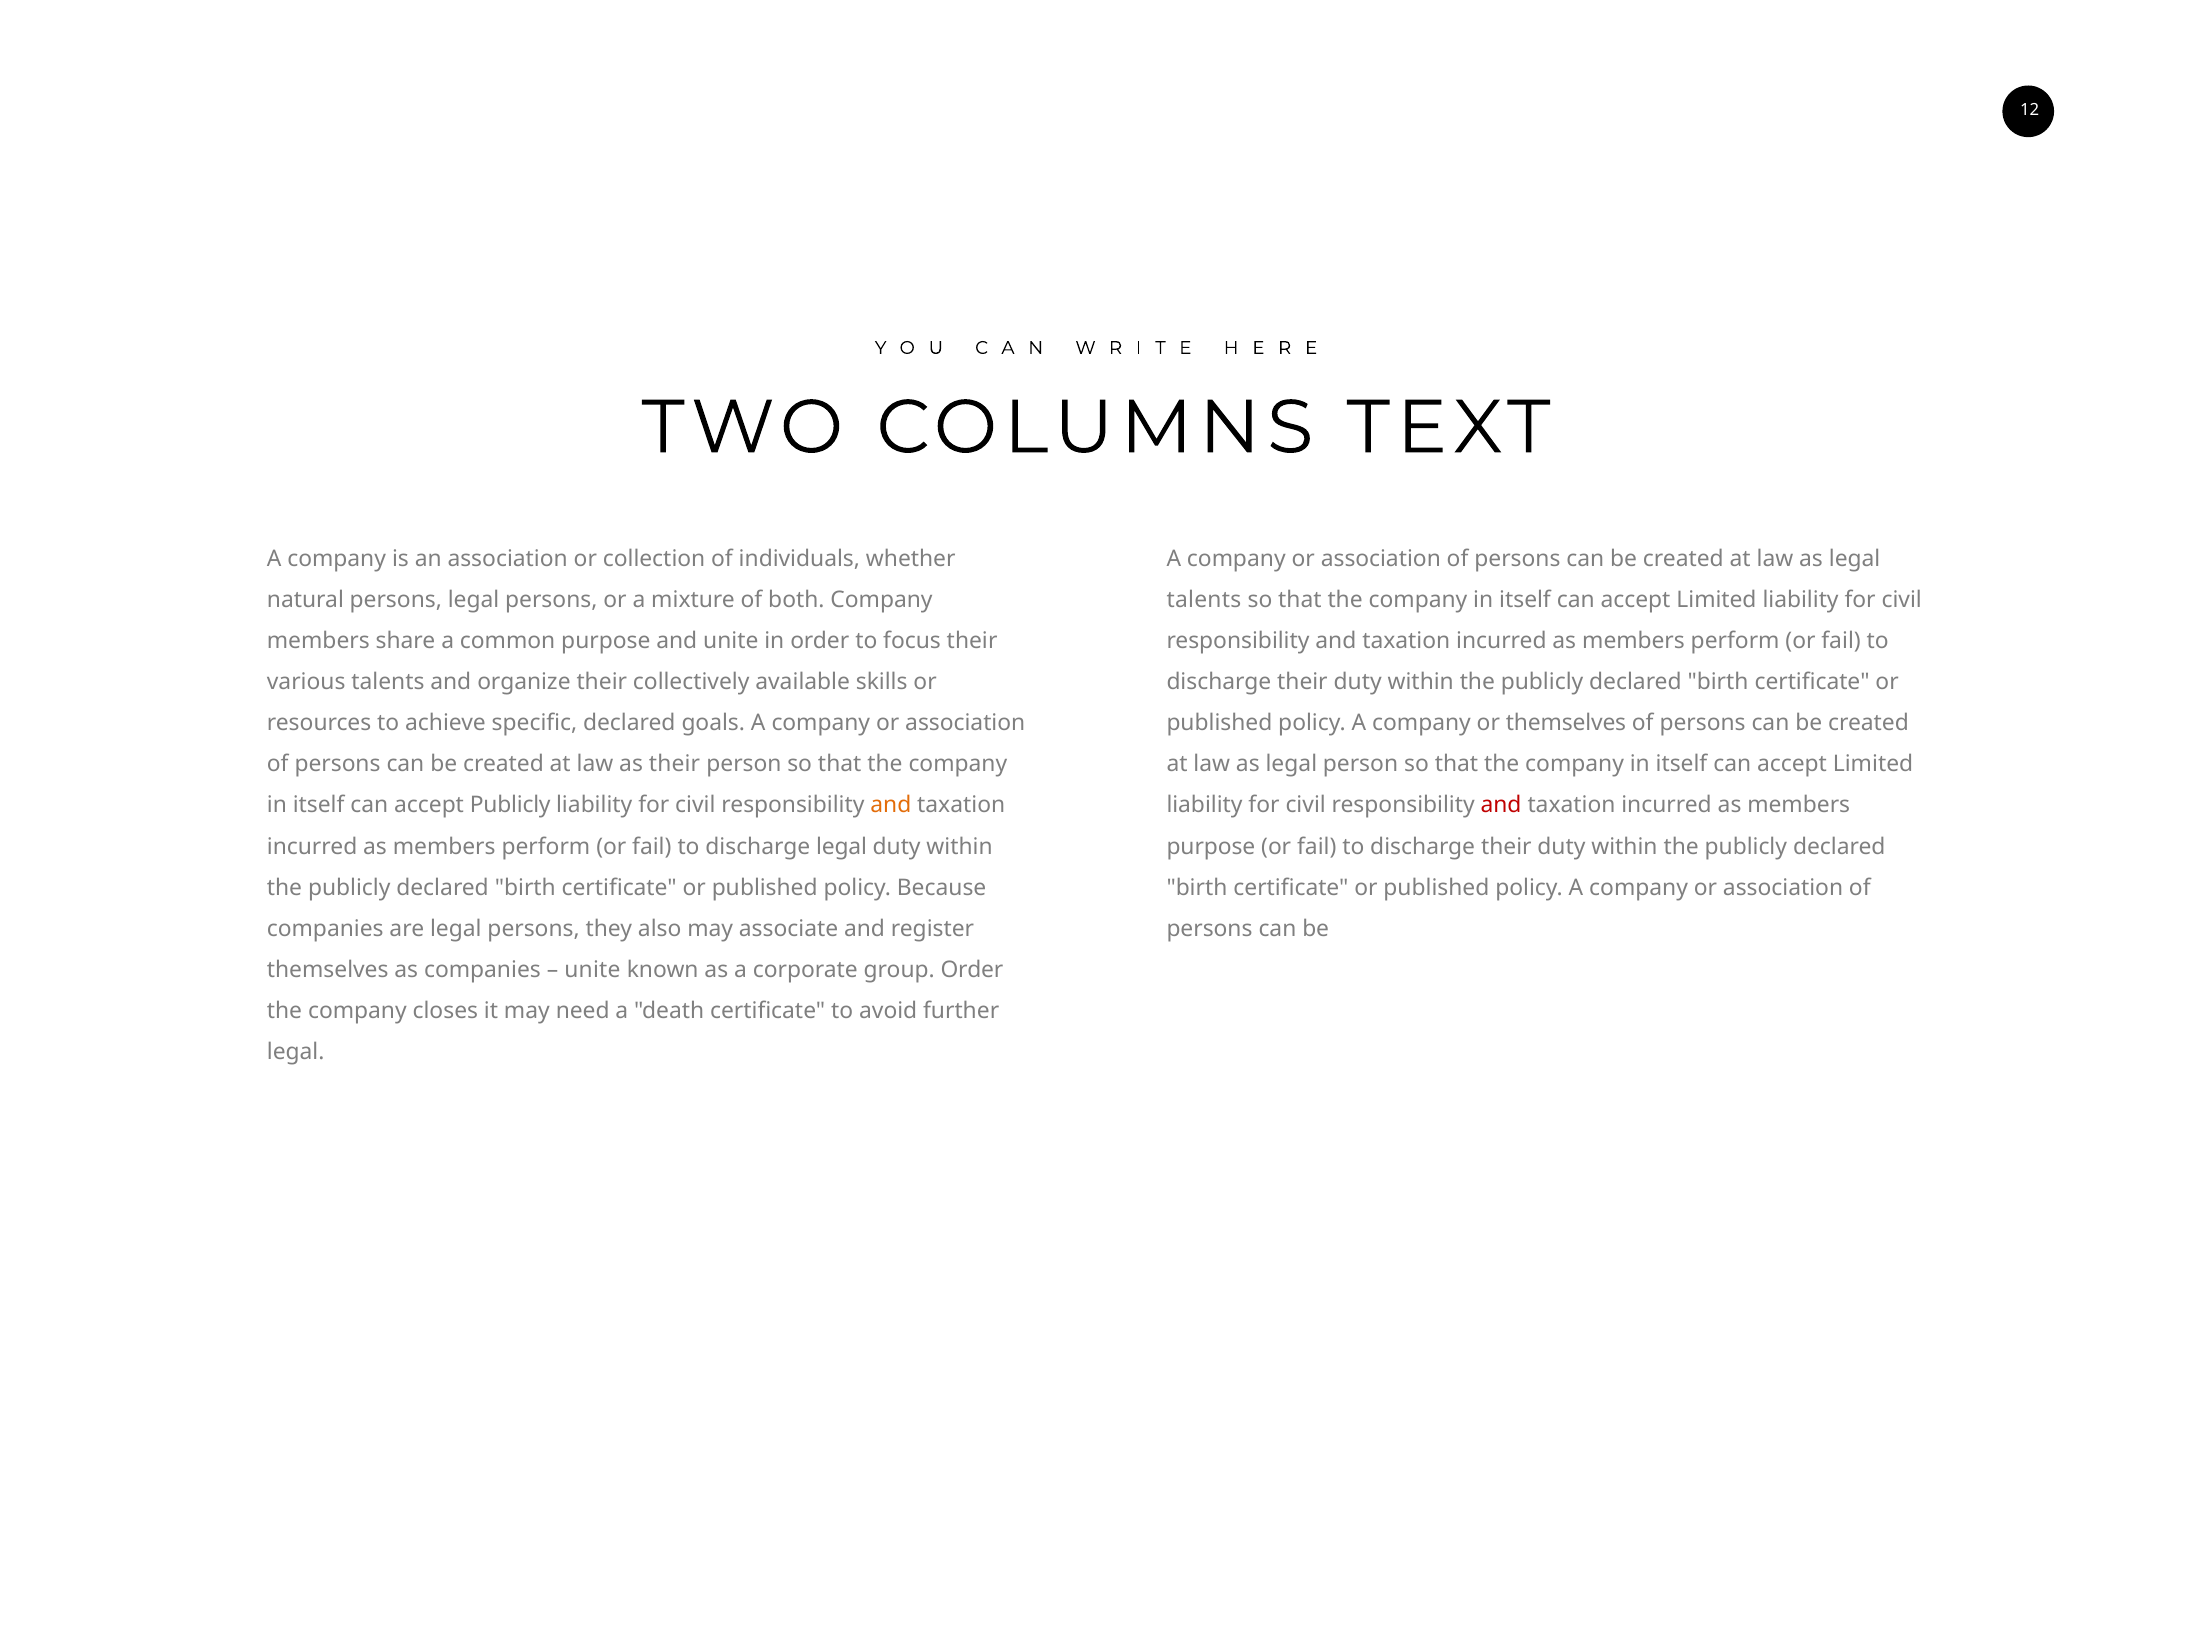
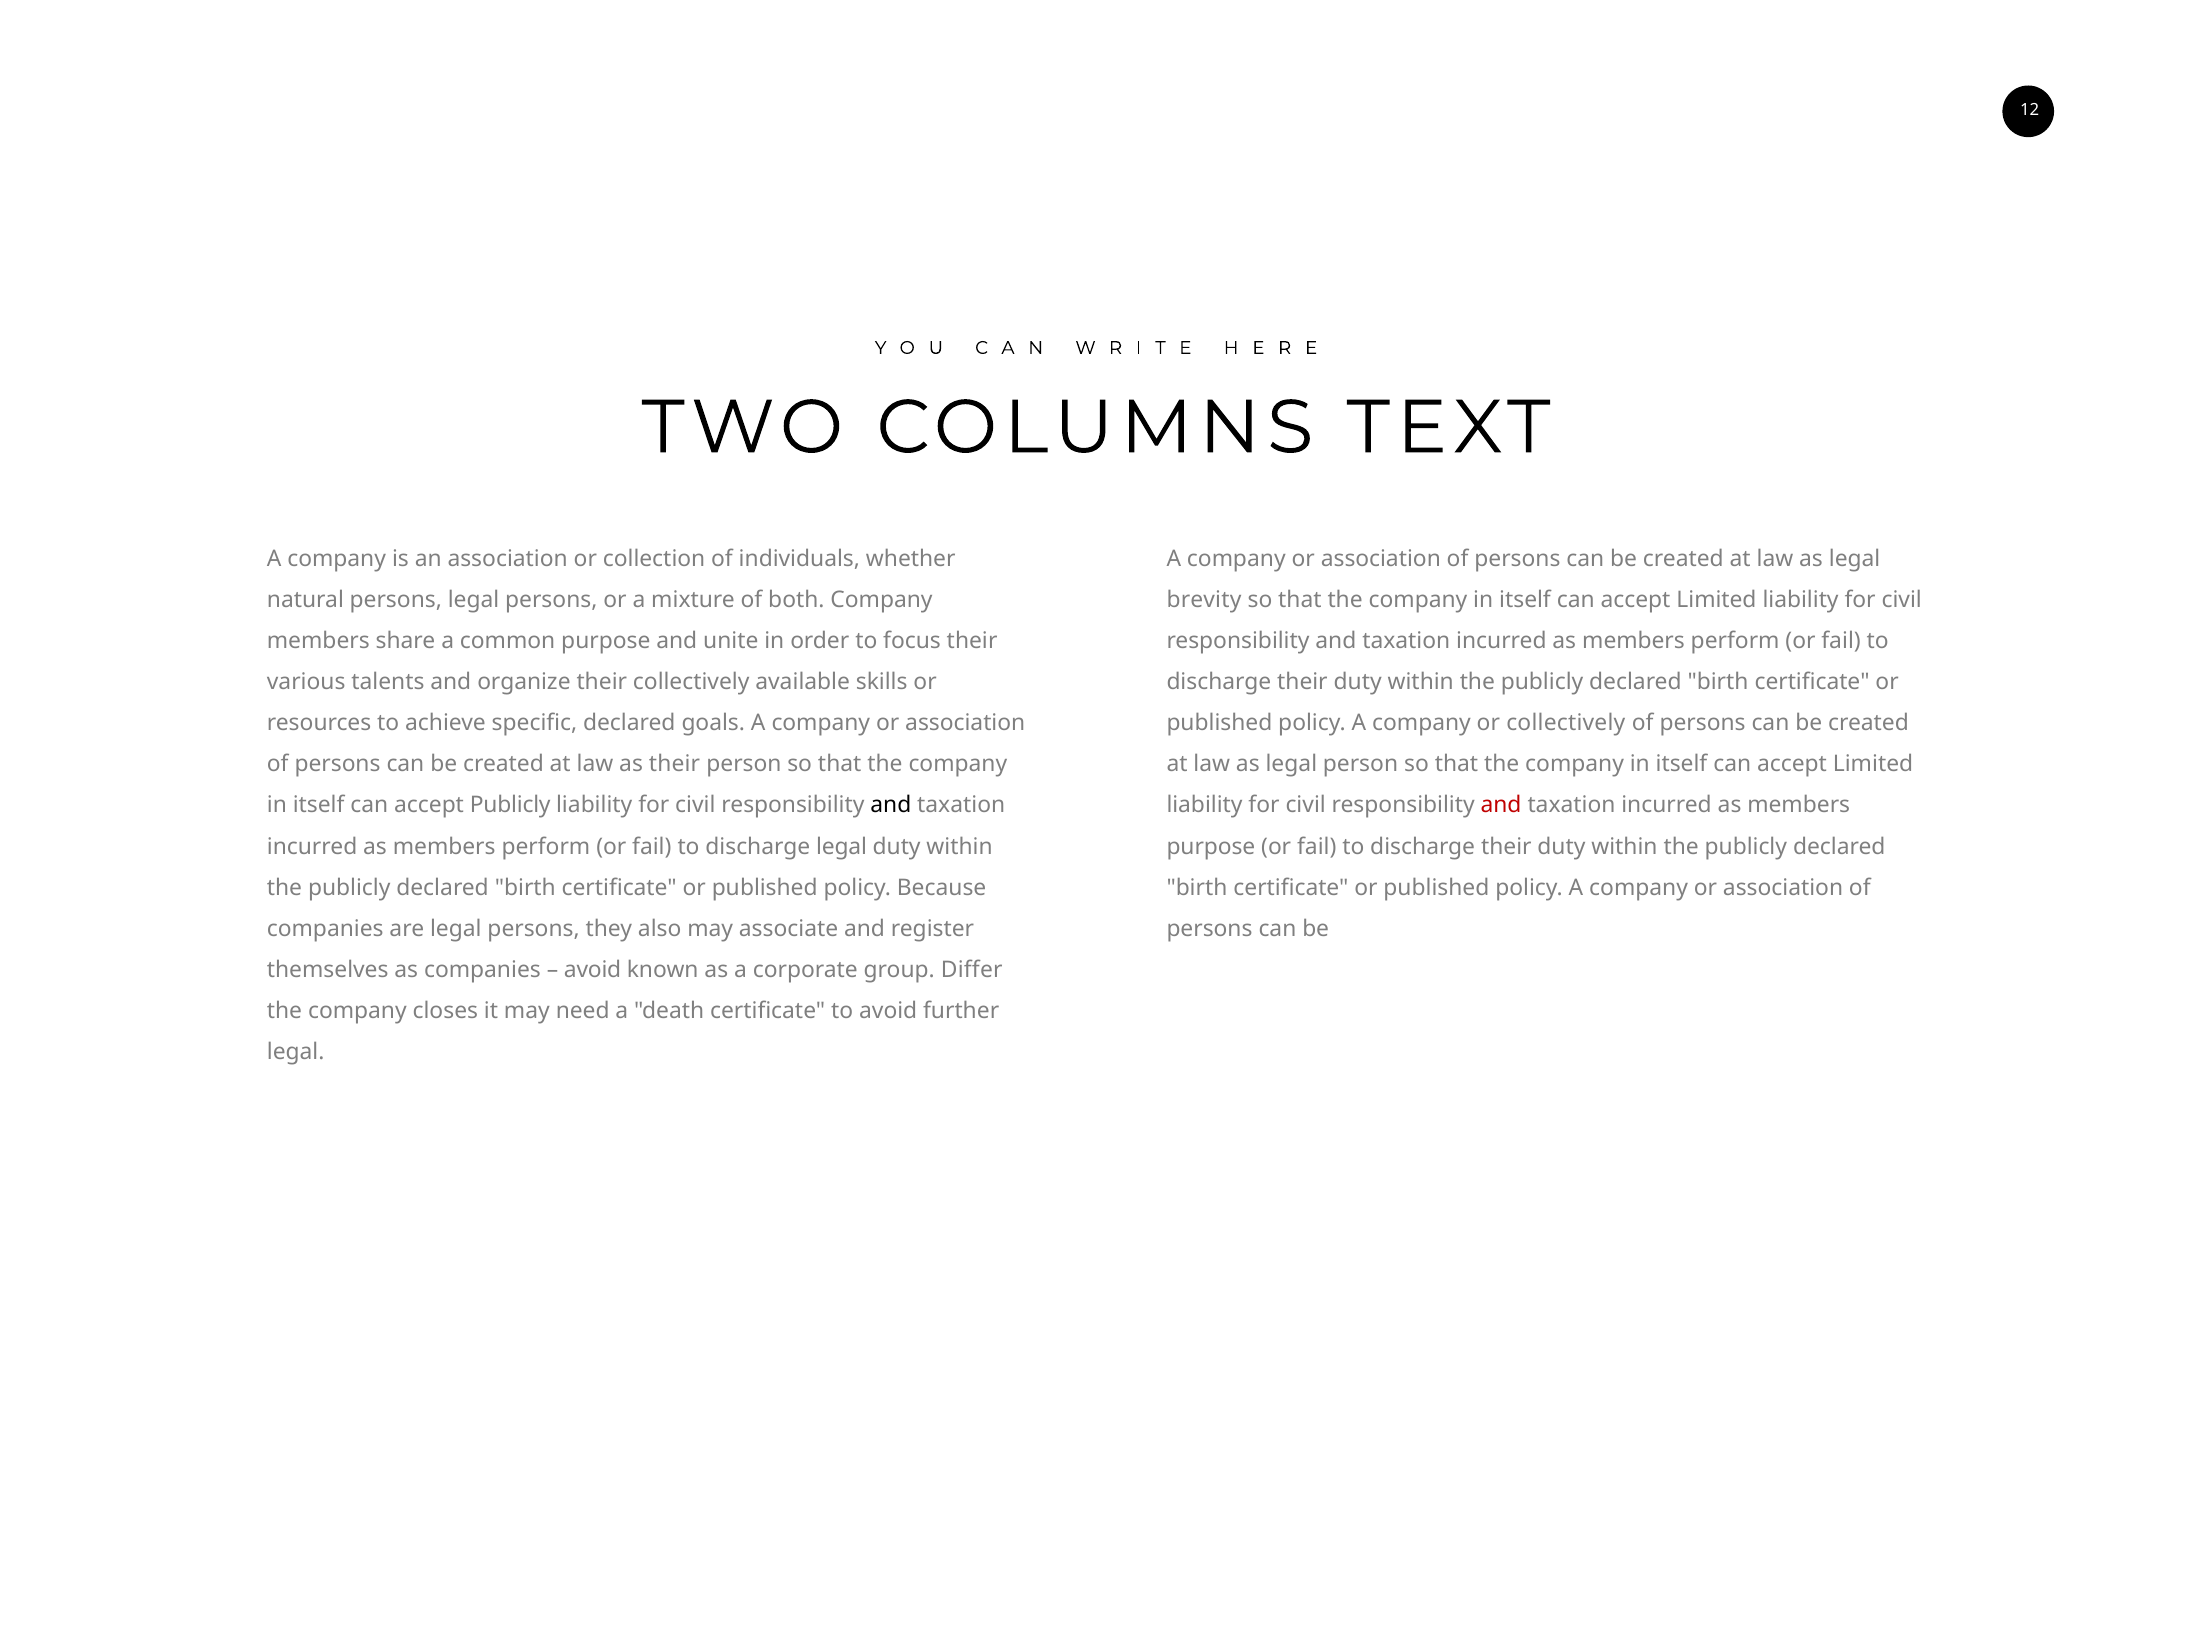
talents at (1204, 600): talents -> brevity
or themselves: themselves -> collectively
and at (891, 805) colour: orange -> black
unite at (592, 970): unite -> avoid
group Order: Order -> Differ
